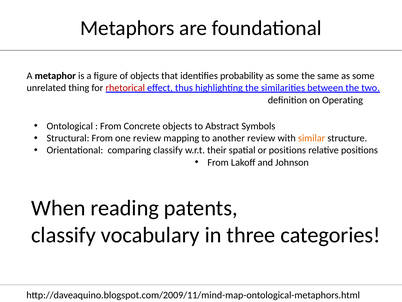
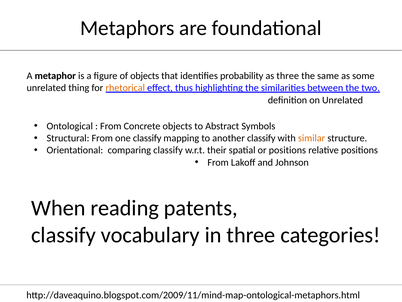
some at (288, 76): some -> three
rhetorical colour: red -> orange
on Operating: Operating -> Unrelated
one review: review -> classify
another review: review -> classify
